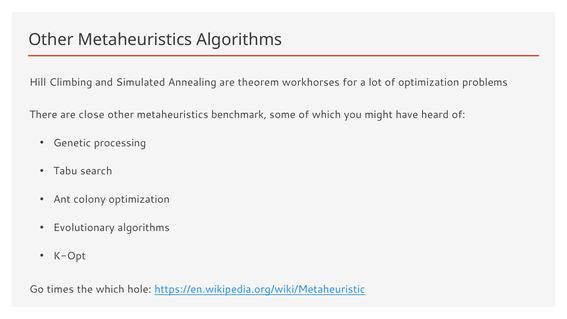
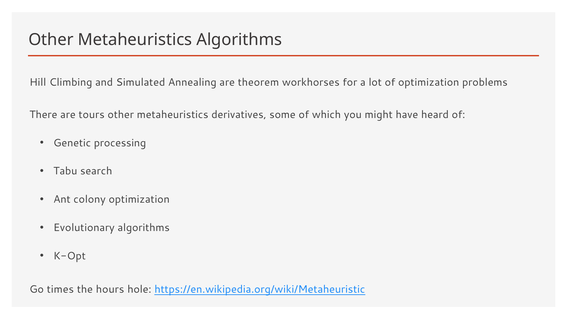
close: close -> tours
benchmark: benchmark -> derivatives
the which: which -> hours
